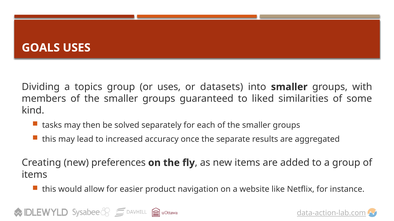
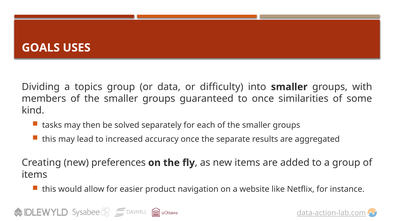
or uses: uses -> data
datasets: datasets -> difficulty
to liked: liked -> once
